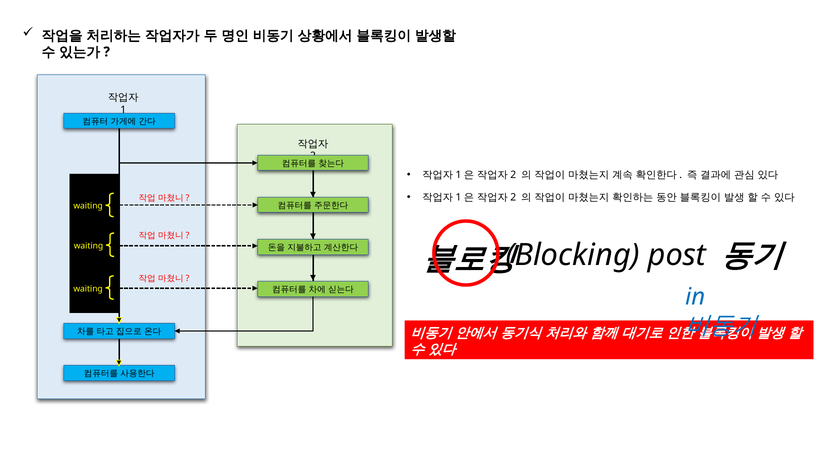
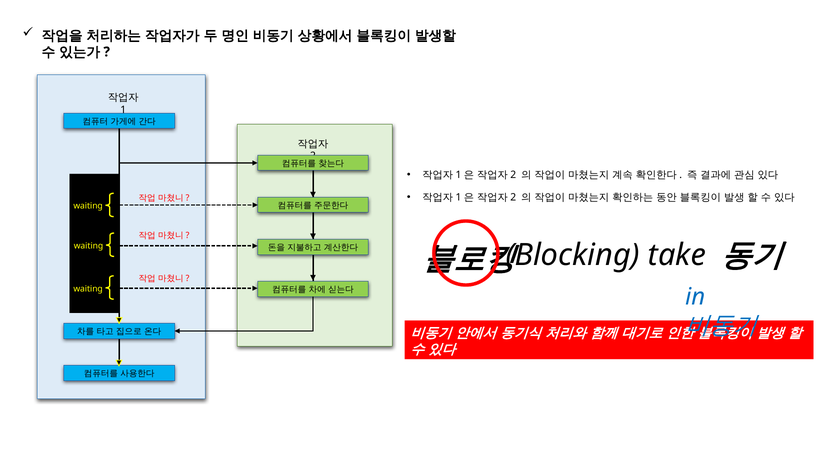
post: post -> take
